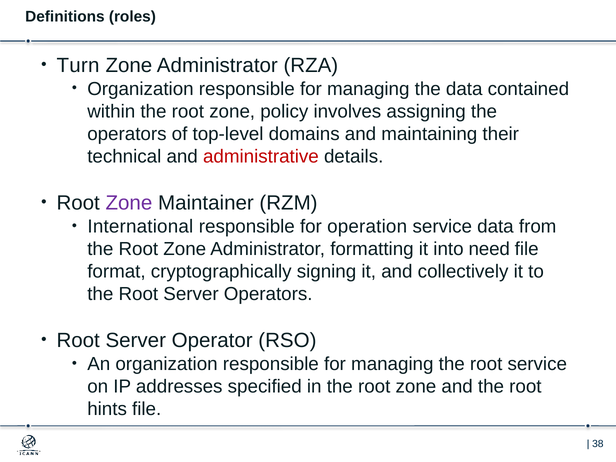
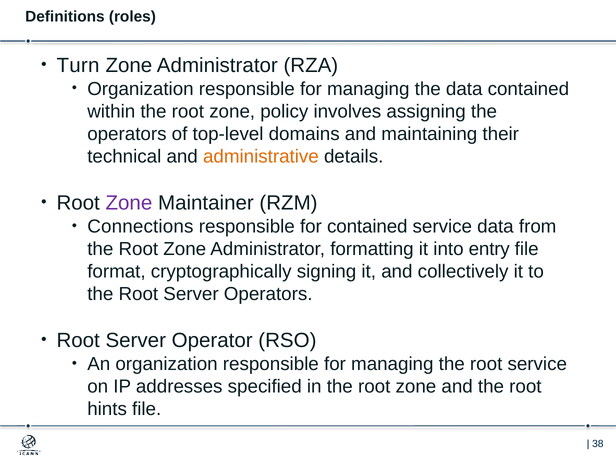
administrative colour: red -> orange
International: International -> Connections
for operation: operation -> contained
need: need -> entry
